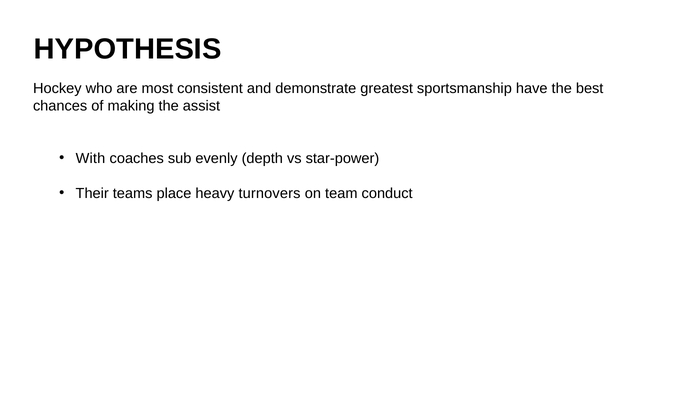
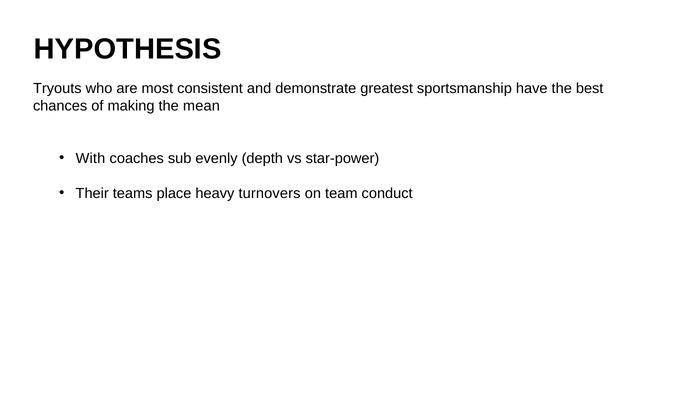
Hockey: Hockey -> Tryouts
assist: assist -> mean
